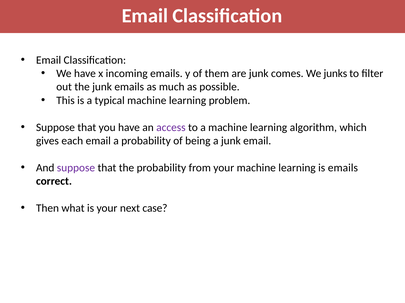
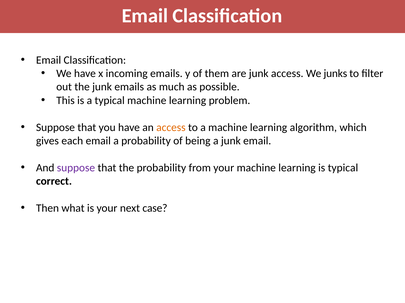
junk comes: comes -> access
access at (171, 128) colour: purple -> orange
is emails: emails -> typical
